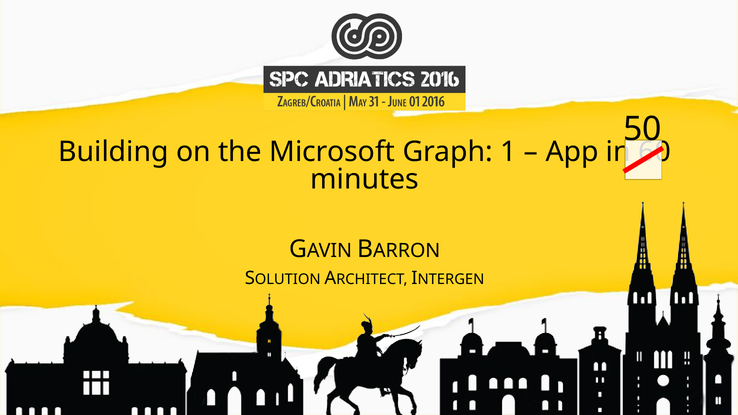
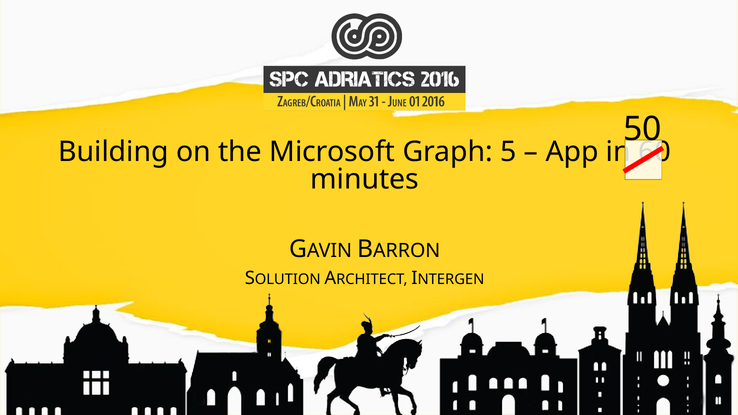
1: 1 -> 5
